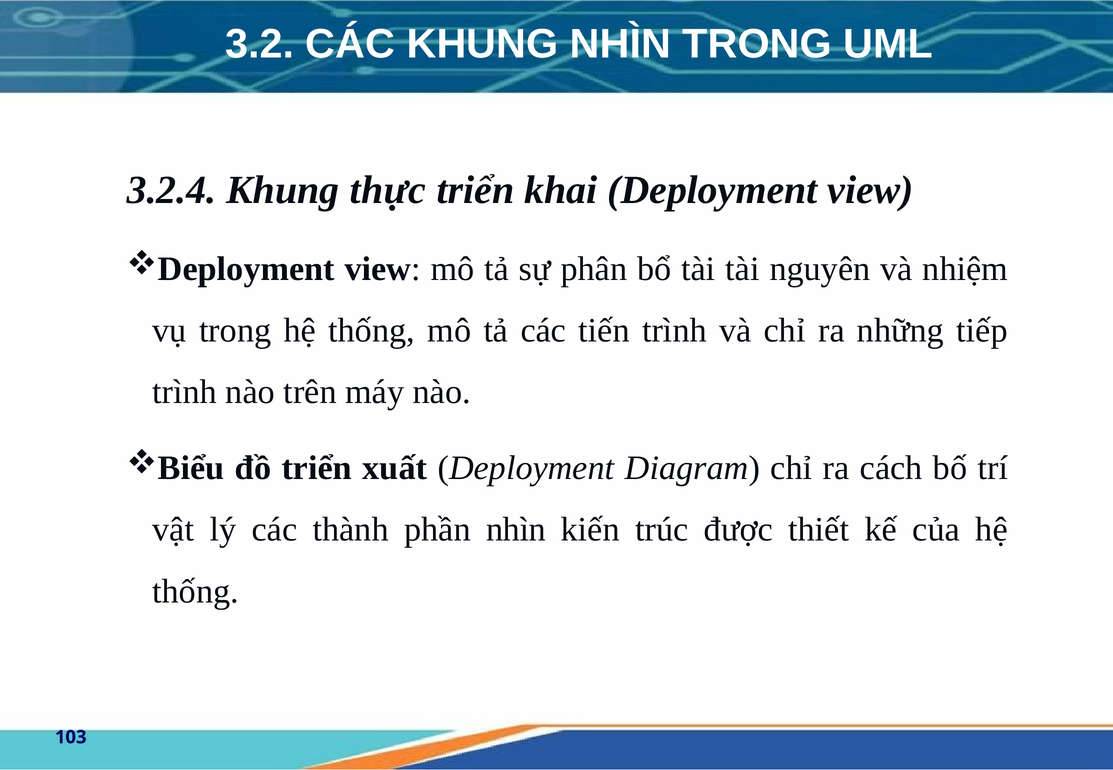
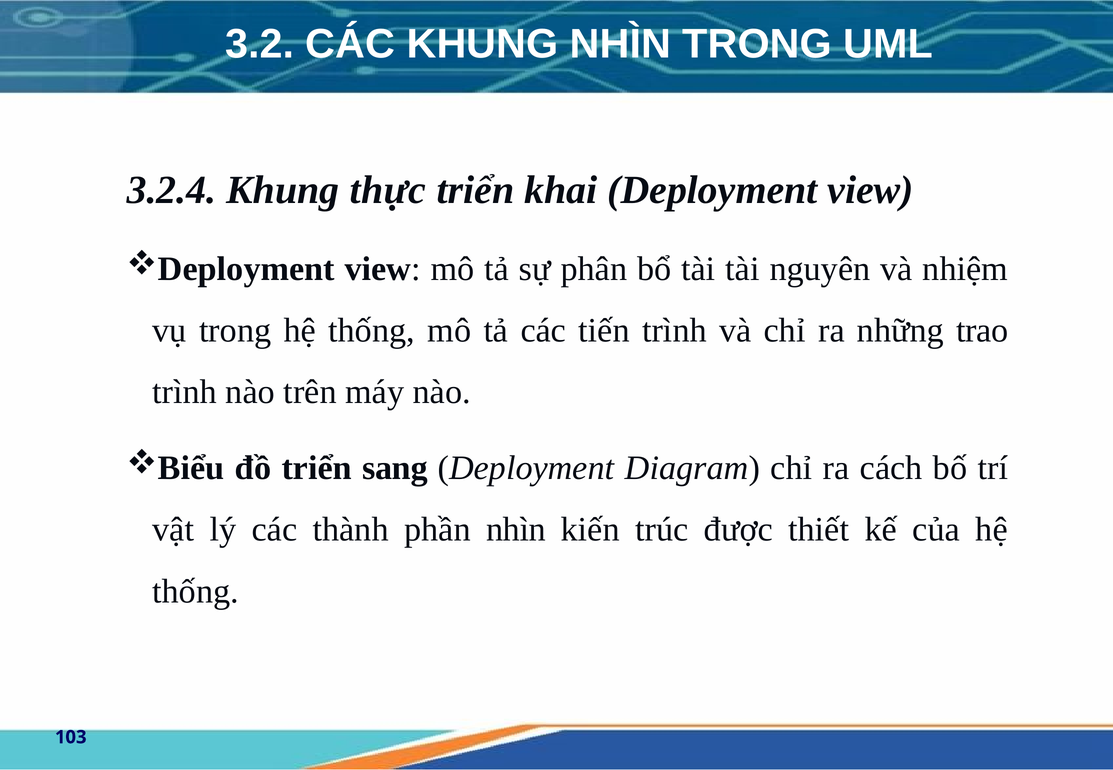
tiếp: tiếp -> trao
xuất: xuất -> sang
